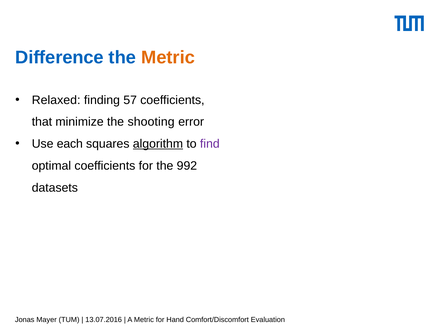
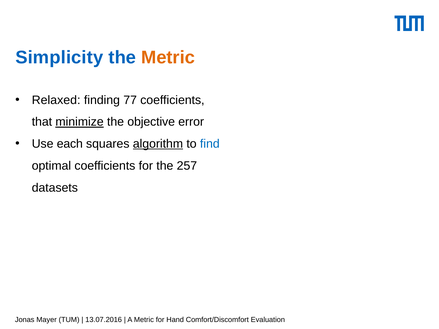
Difference: Difference -> Simplicity
57: 57 -> 77
minimize underline: none -> present
shooting: shooting -> objective
find colour: purple -> blue
992: 992 -> 257
